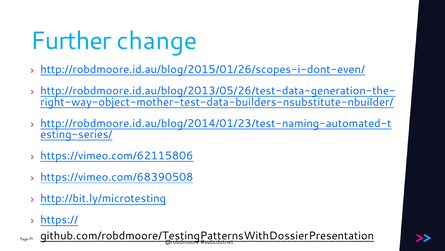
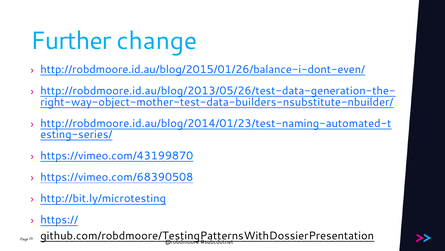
http://robdmoore.id.au/blog/2015/01/26/scopes-i-dont-even/: http://robdmoore.id.au/blog/2015/01/26/scopes-i-dont-even/ -> http://robdmoore.id.au/blog/2015/01/26/balance-i-dont-even/
https://vimeo.com/62115806: https://vimeo.com/62115806 -> https://vimeo.com/43199870
